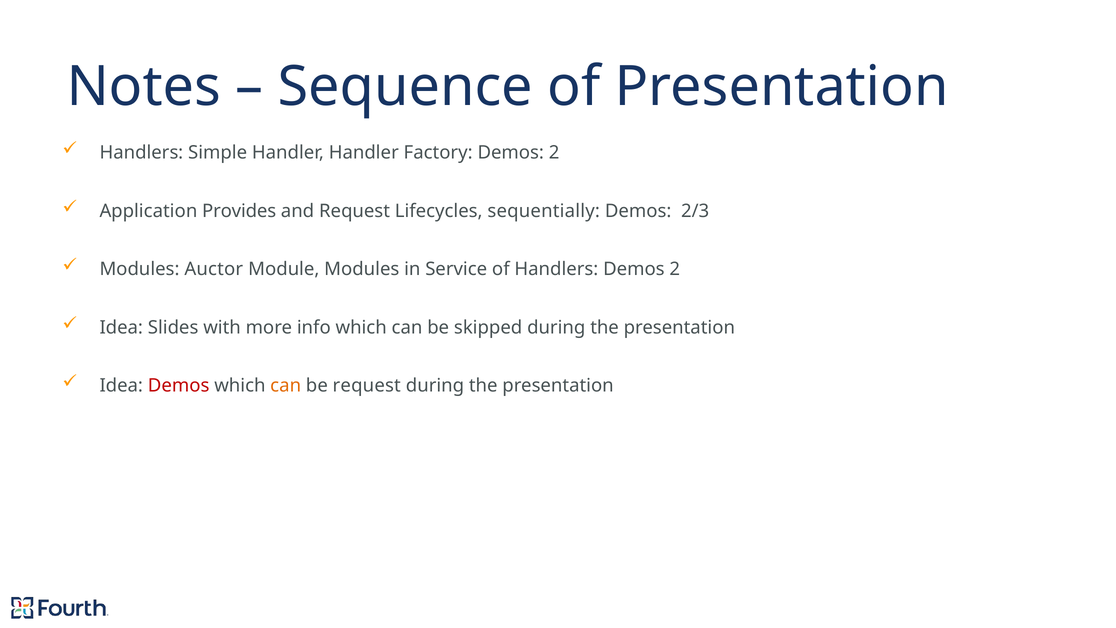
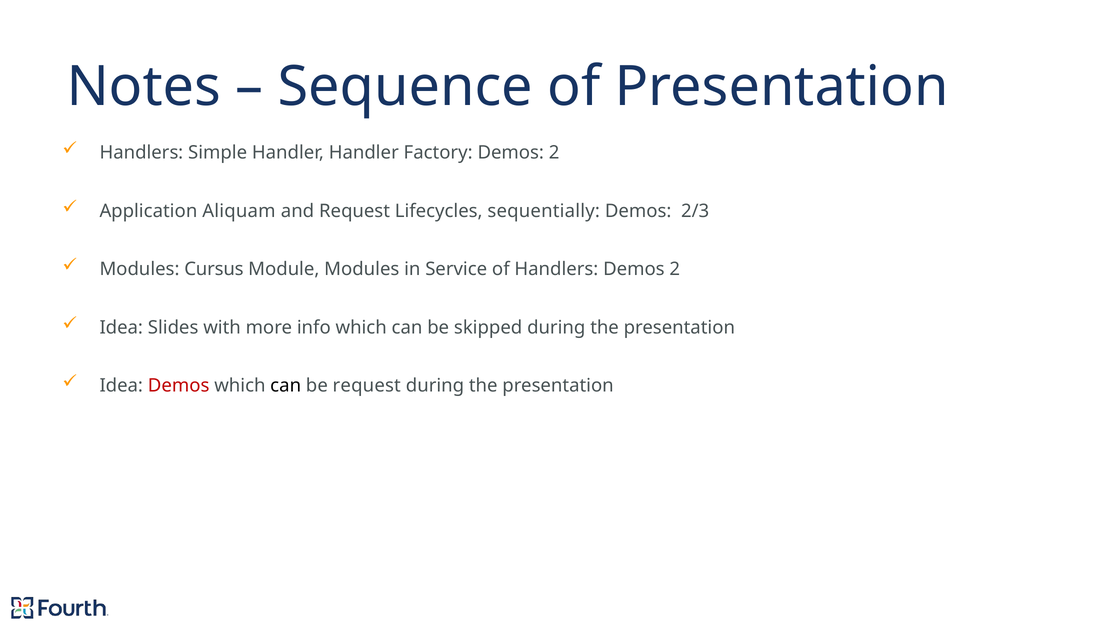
Provides: Provides -> Aliquam
Auctor: Auctor -> Cursus
can at (286, 386) colour: orange -> black
